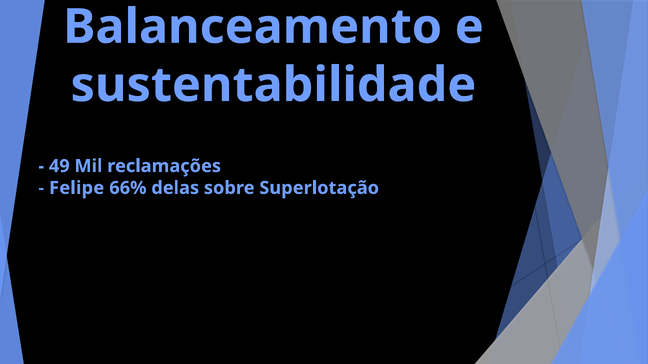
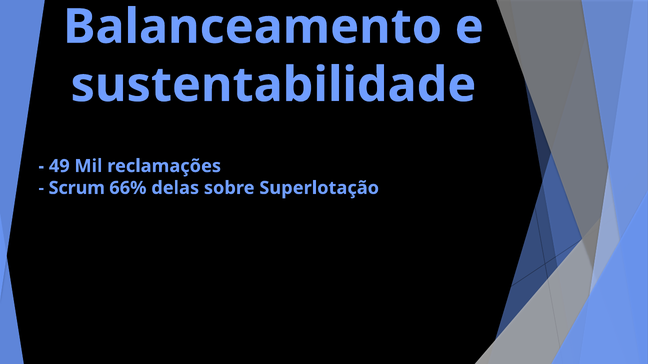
Felipe: Felipe -> Scrum
